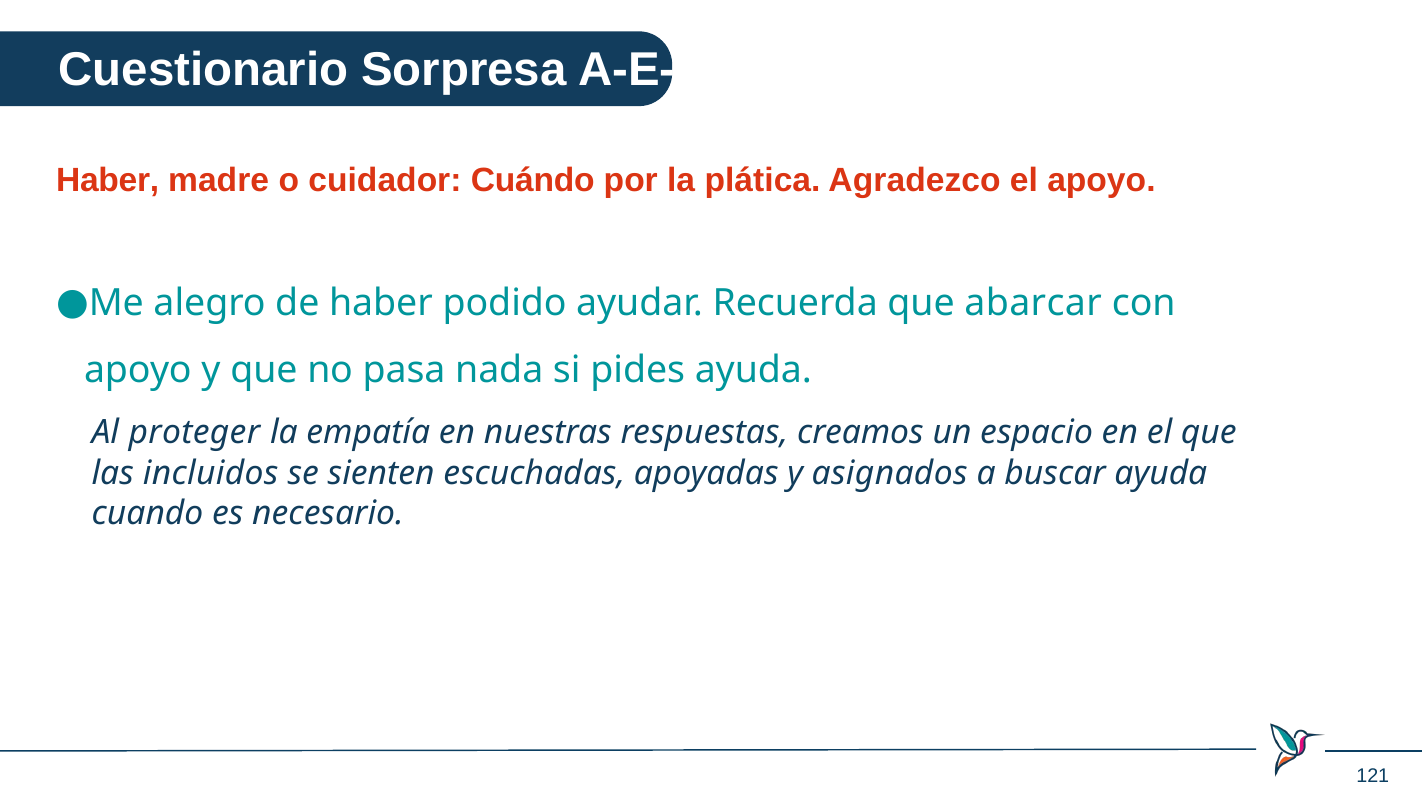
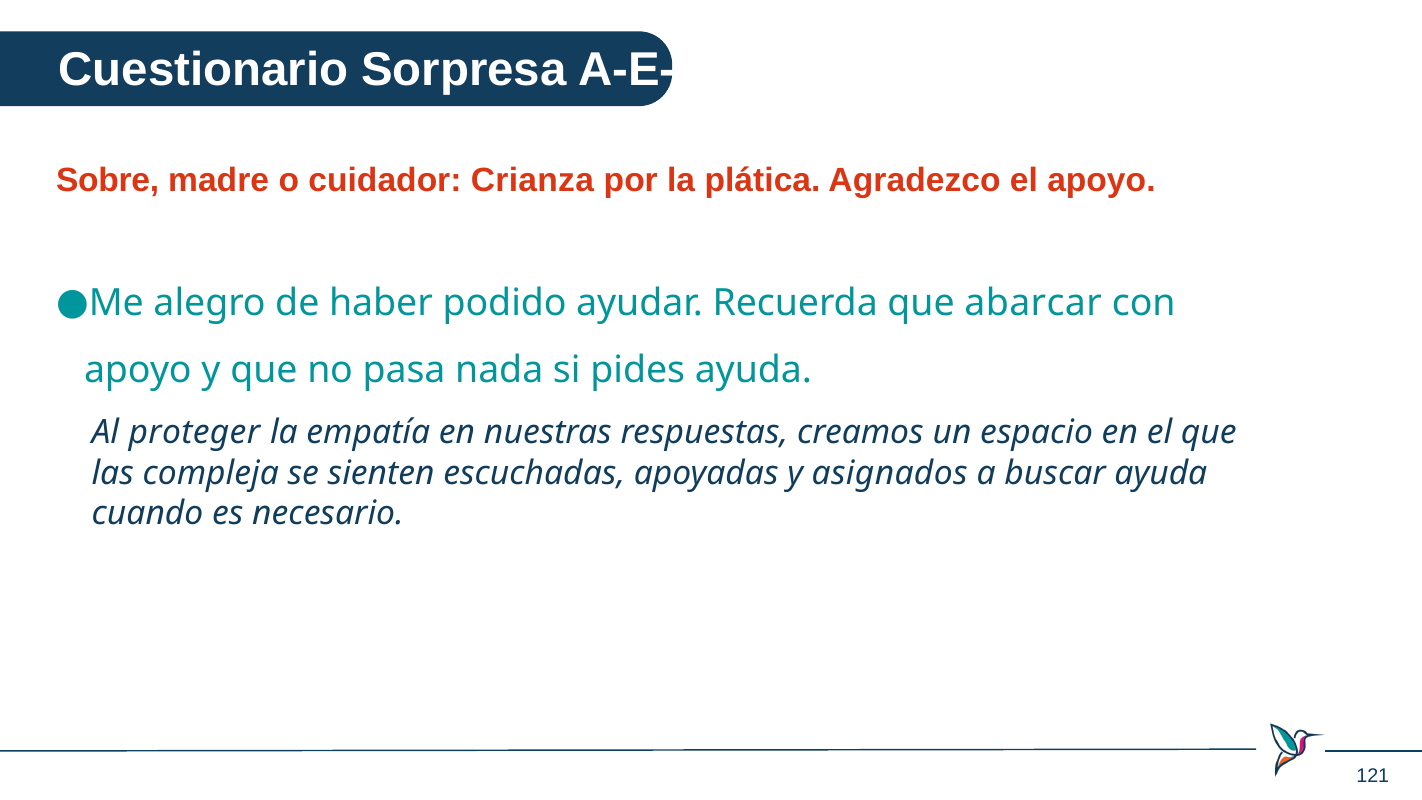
Haber at (108, 181): Haber -> Sobre
Cuándo: Cuándo -> Crianza
incluidos: incluidos -> compleja
